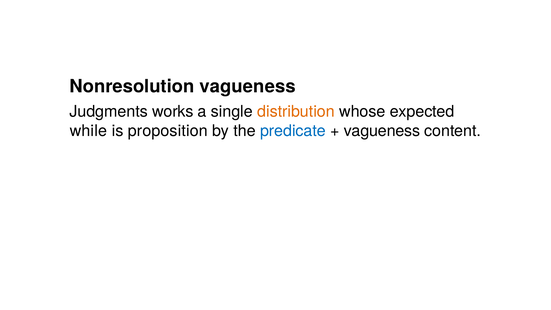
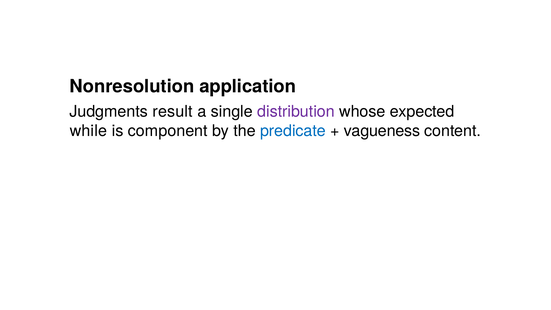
Nonresolution vagueness: vagueness -> application
works: works -> result
distribution colour: orange -> purple
proposition: proposition -> component
